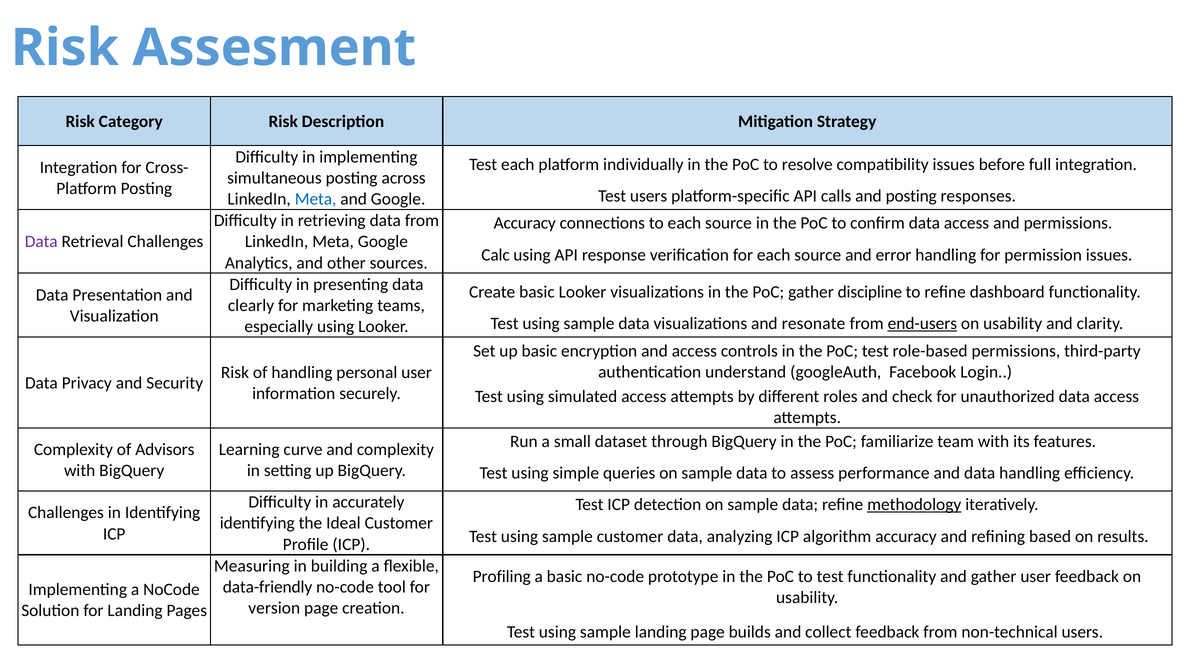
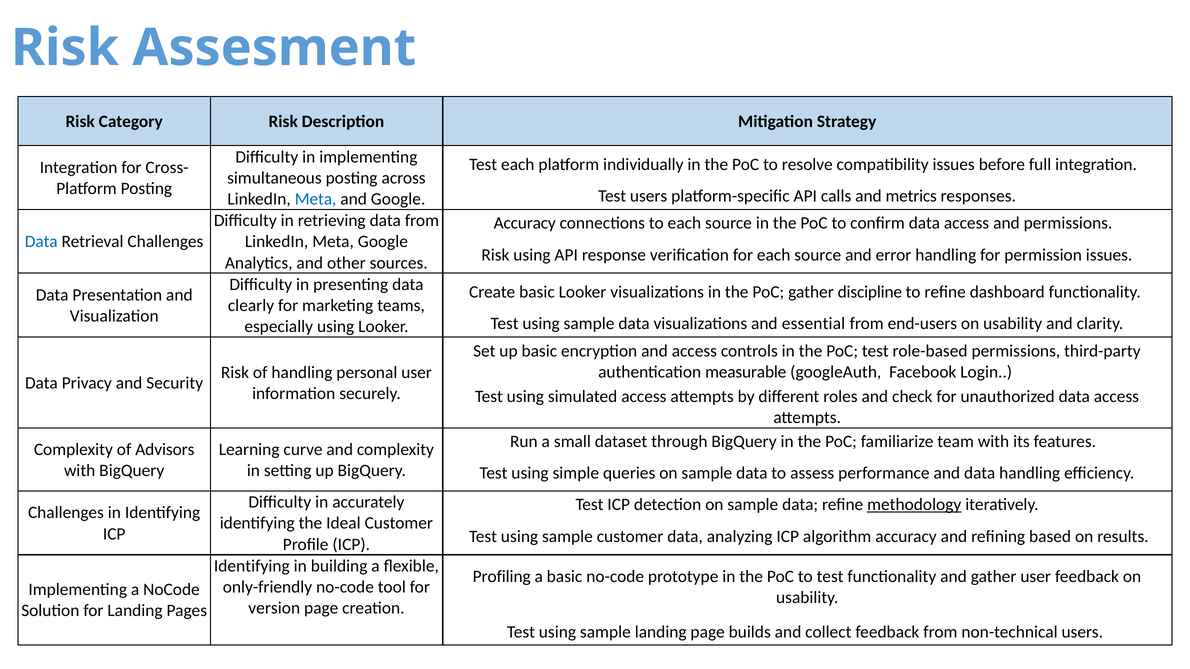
and posting: posting -> metrics
Data at (41, 242) colour: purple -> blue
Calc at (496, 255): Calc -> Risk
resonate: resonate -> essential
end-users underline: present -> none
understand: understand -> measurable
Measuring at (252, 566): Measuring -> Identifying
data-friendly: data-friendly -> only-friendly
